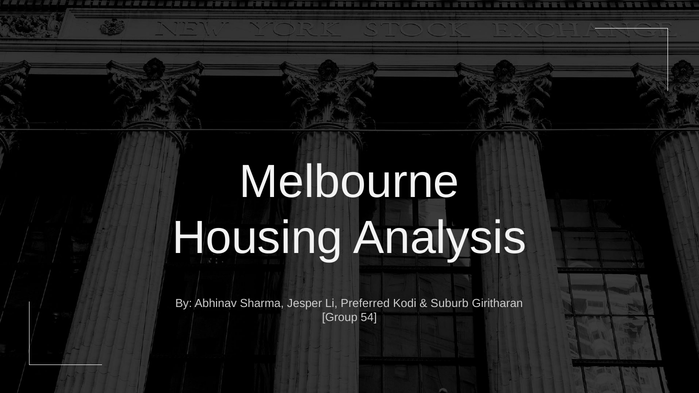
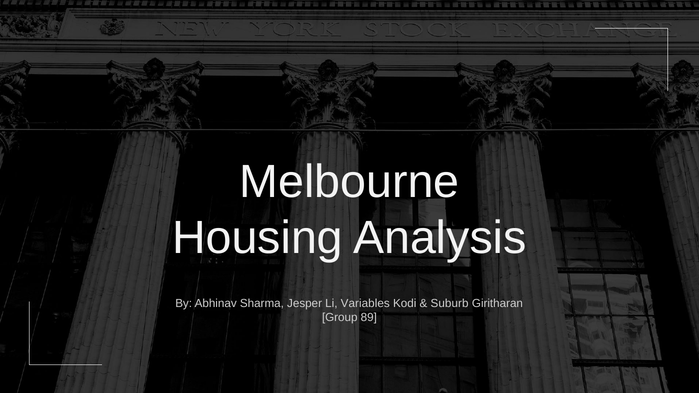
Preferred: Preferred -> Variables
54: 54 -> 89
